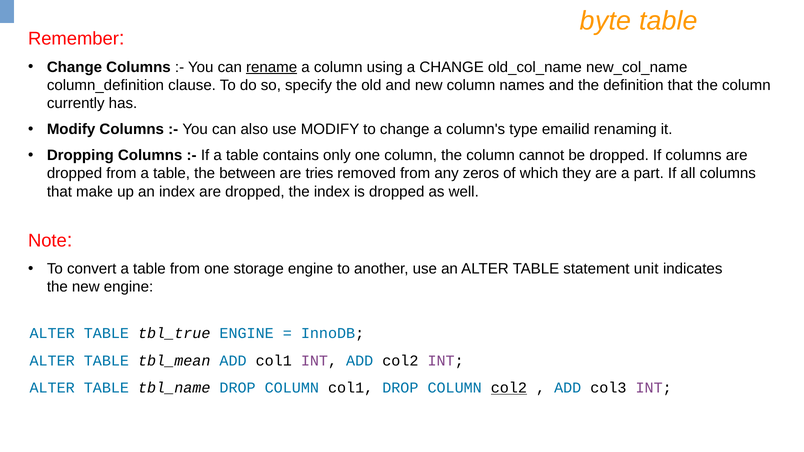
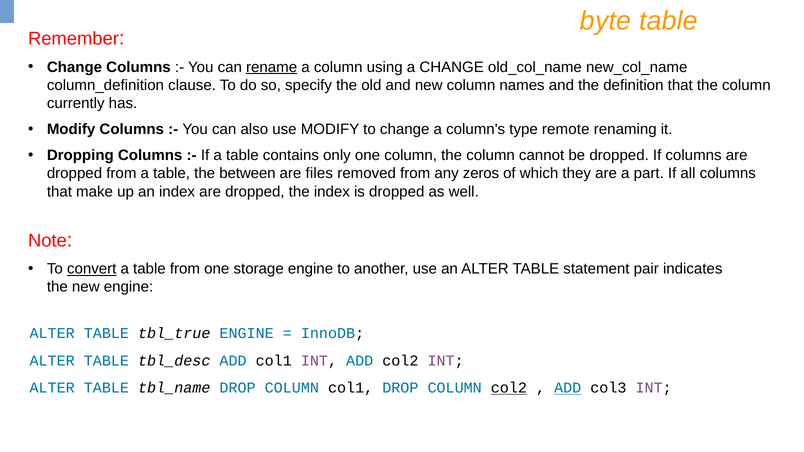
emailid: emailid -> remote
tries: tries -> files
convert underline: none -> present
unit: unit -> pair
tbl_mean: tbl_mean -> tbl_desc
ADD at (568, 388) underline: none -> present
